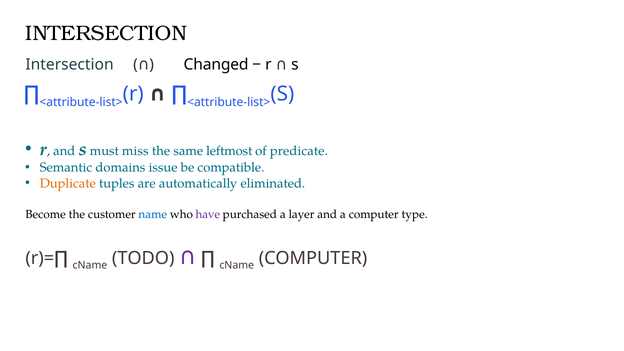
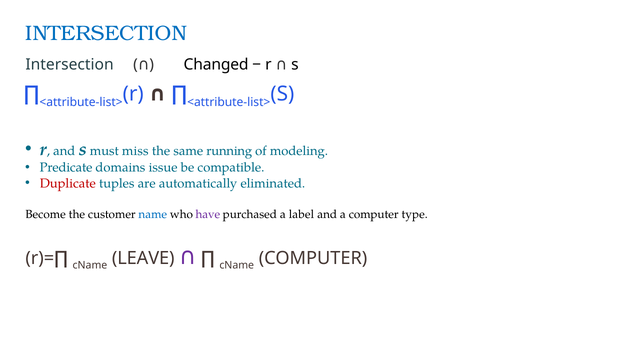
INTERSECTION at (106, 33) colour: black -> blue
leftmost: leftmost -> running
predicate: predicate -> modeling
Semantic: Semantic -> Predicate
Duplicate colour: orange -> red
layer: layer -> label
TODO: TODO -> LEAVE
